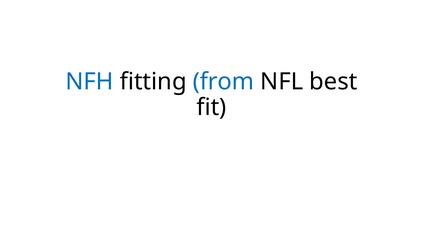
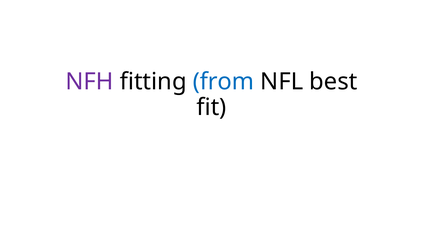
NFH colour: blue -> purple
